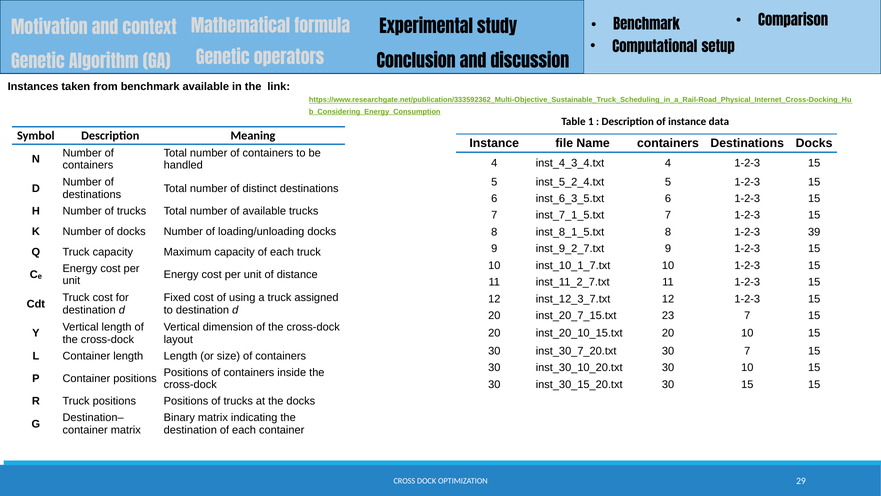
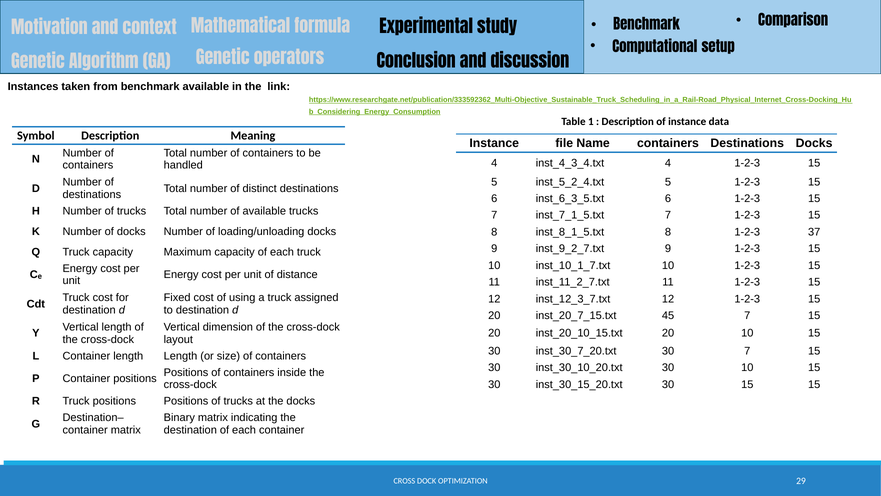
39: 39 -> 37
23: 23 -> 45
